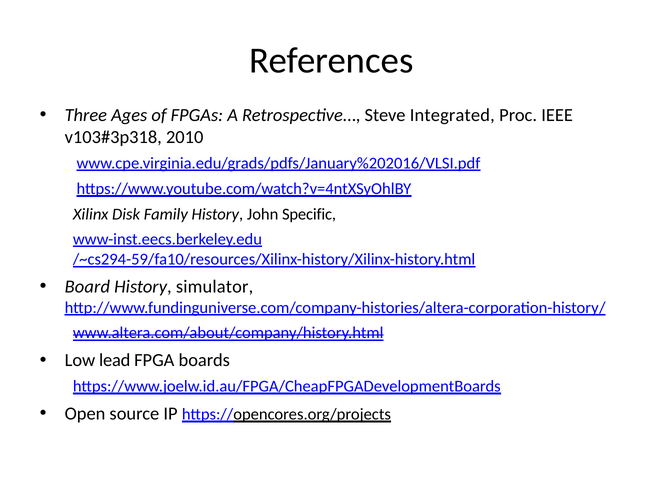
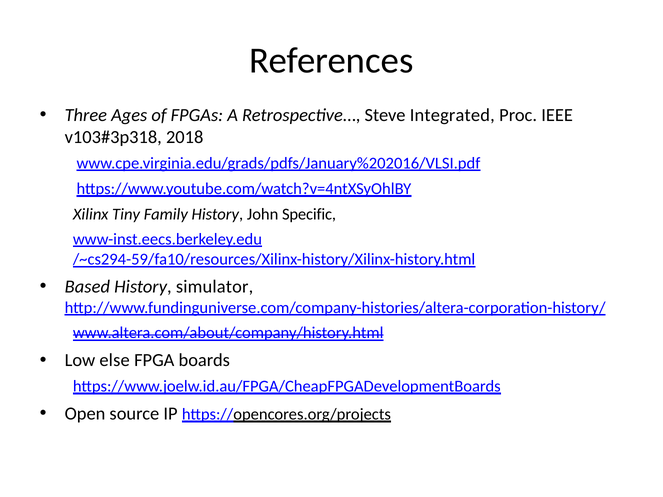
2010: 2010 -> 2018
Disk: Disk -> Tiny
Board: Board -> Based
lead: lead -> else
